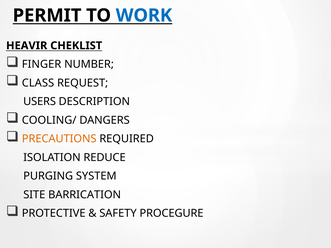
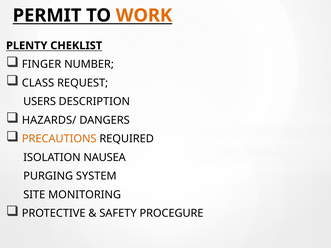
WORK colour: blue -> orange
HEAVIR: HEAVIR -> PLENTY
COOLING/: COOLING/ -> HAZARDS/
REDUCE: REDUCE -> NAUSEA
BARRICATION: BARRICATION -> MONITORING
